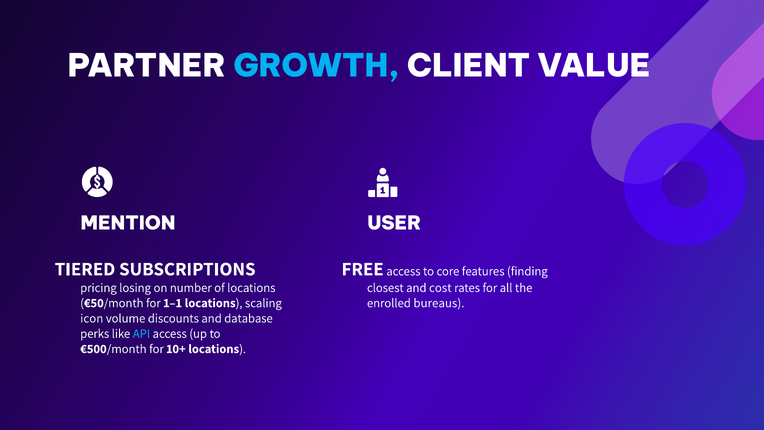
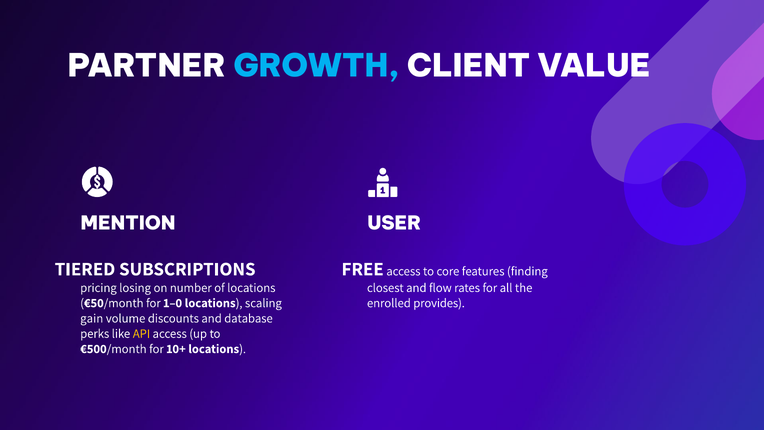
cost: cost -> flow
1–1: 1–1 -> 1–0
bureaus: bureaus -> provides
icon: icon -> gain
API colour: light blue -> yellow
